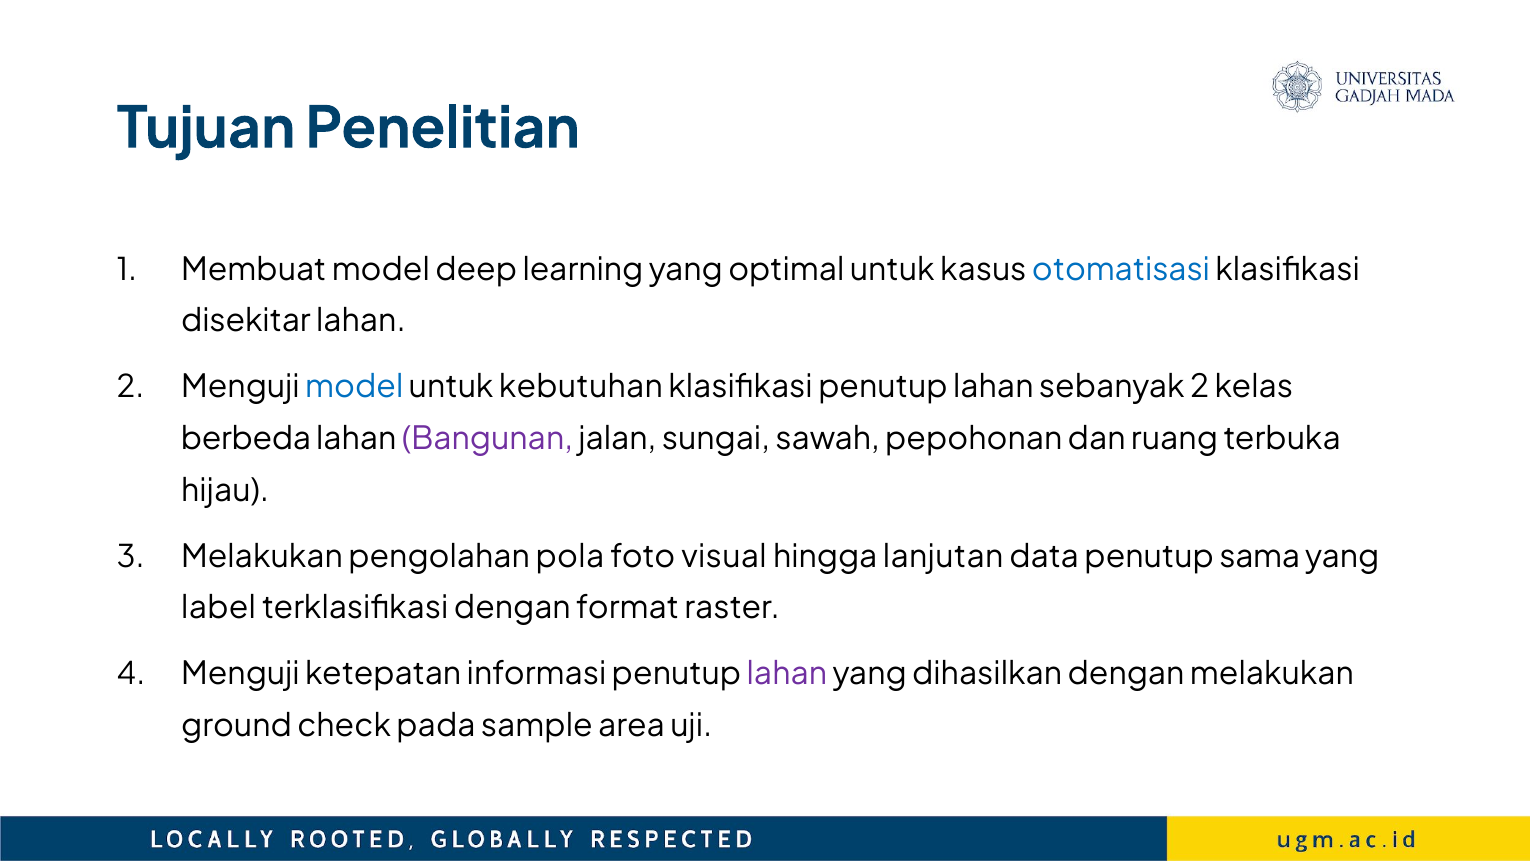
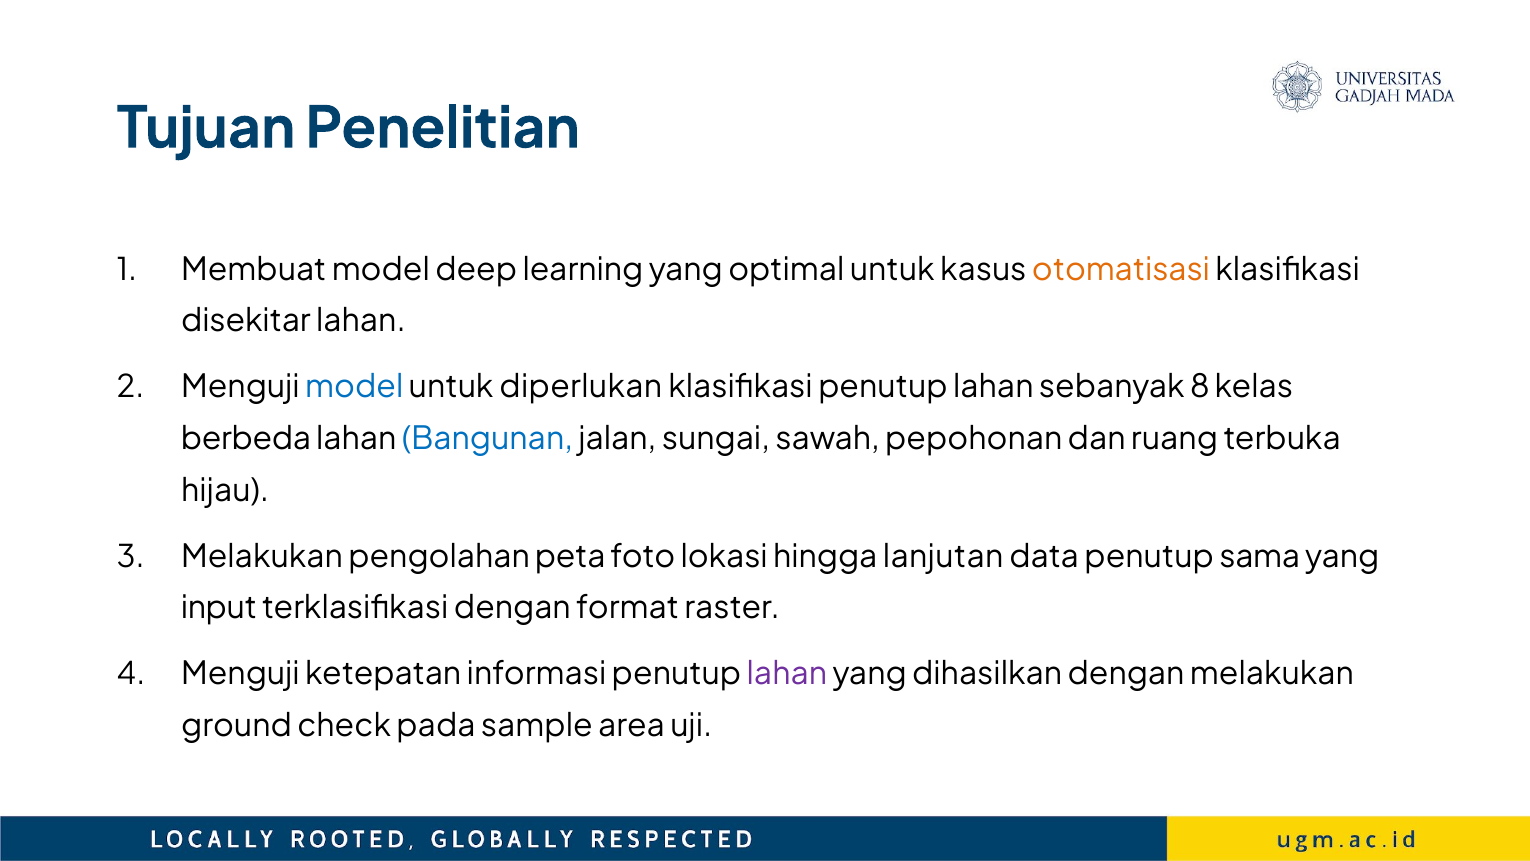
otomatisasi colour: blue -> orange
kebutuhan: kebutuhan -> diperlukan
sebanyak 2: 2 -> 8
Bangunan colour: purple -> blue
pola: pola -> peta
visual: visual -> lokasi
label: label -> input
